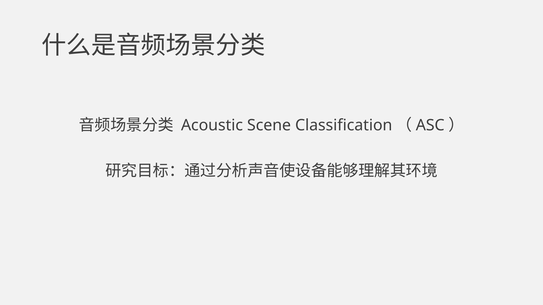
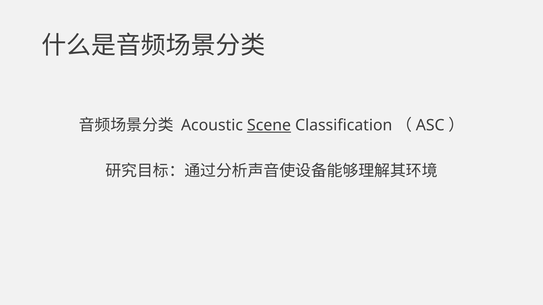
Scene underline: none -> present
